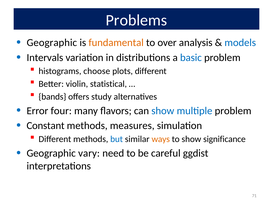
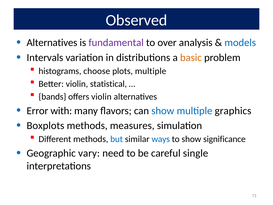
Problems: Problems -> Observed
Geographic at (52, 43): Geographic -> Alternatives
fundamental colour: orange -> purple
basic colour: blue -> orange
plots different: different -> multiple
offers study: study -> violin
four: four -> with
multiple problem: problem -> graphics
Constant: Constant -> Boxplots
ways colour: orange -> blue
ggdist: ggdist -> single
